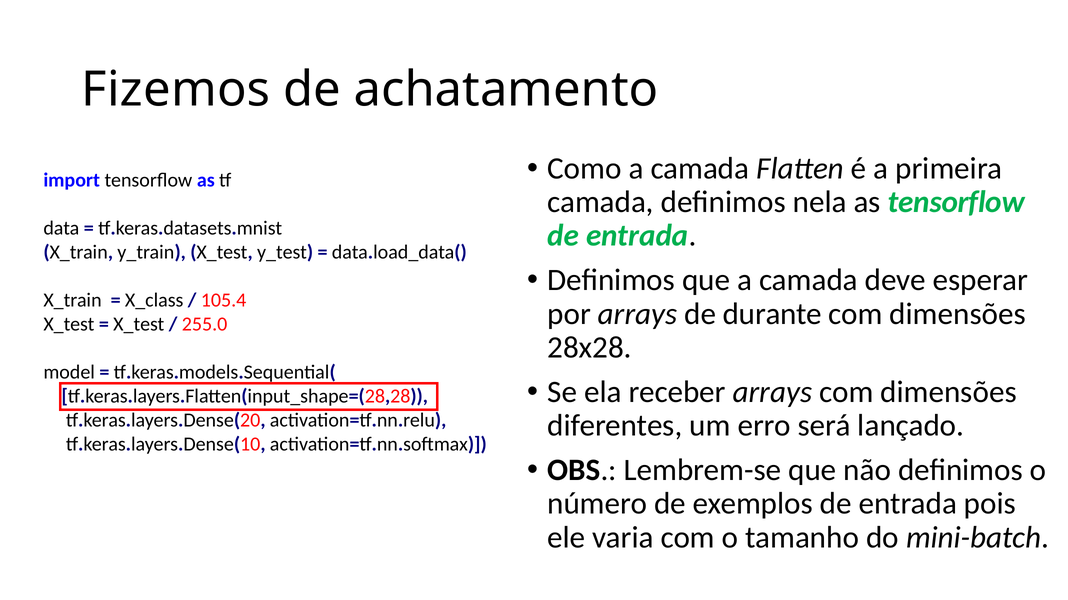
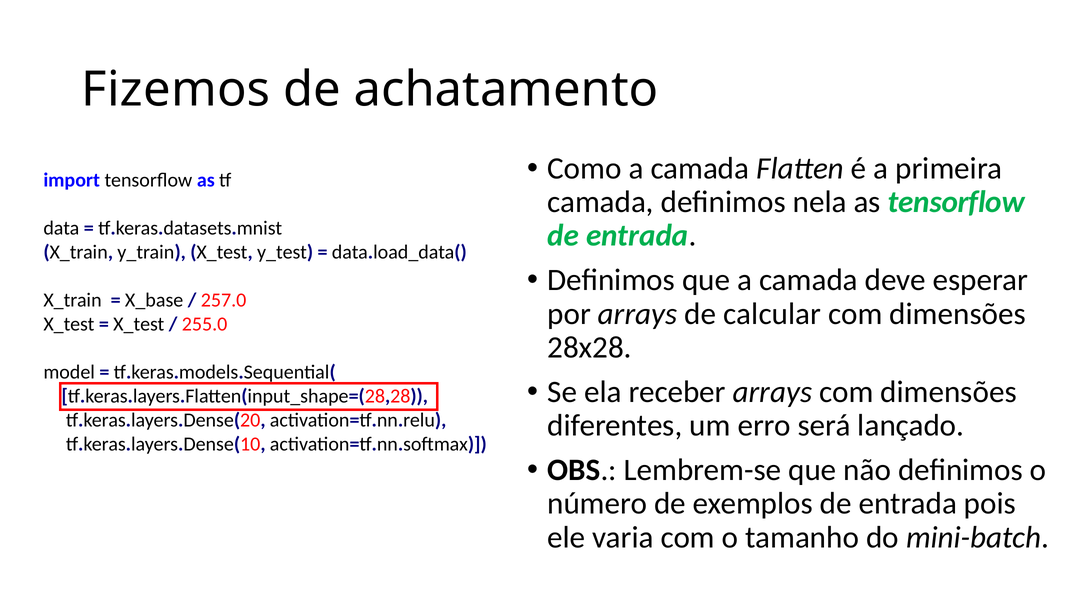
X_class: X_class -> X_base
105.4: 105.4 -> 257.0
durante: durante -> calcular
